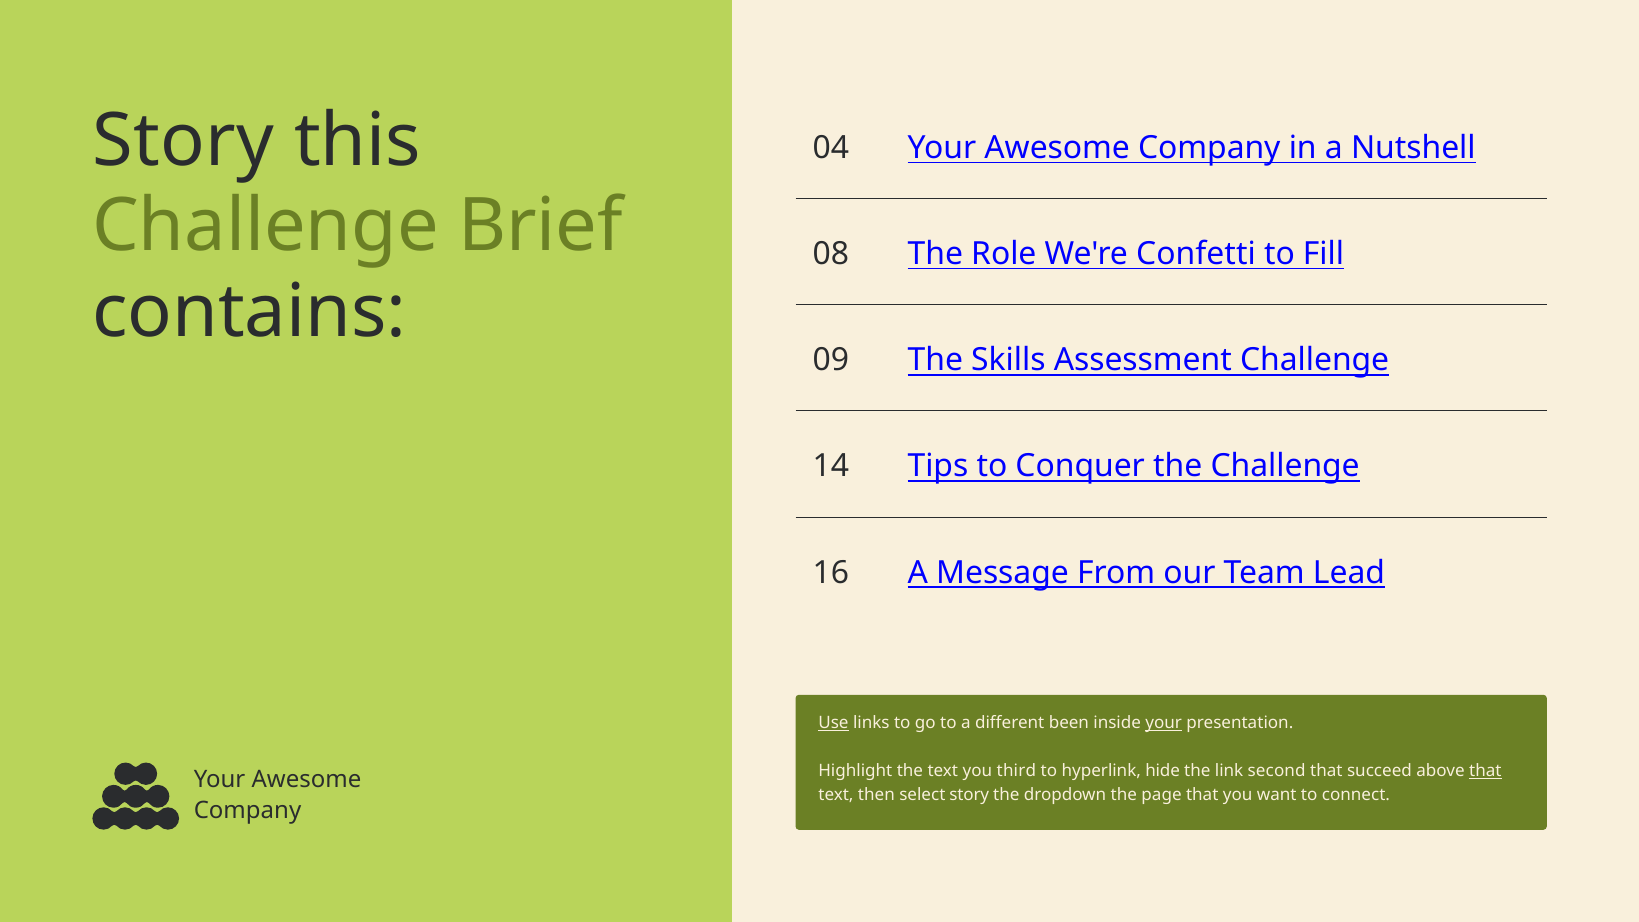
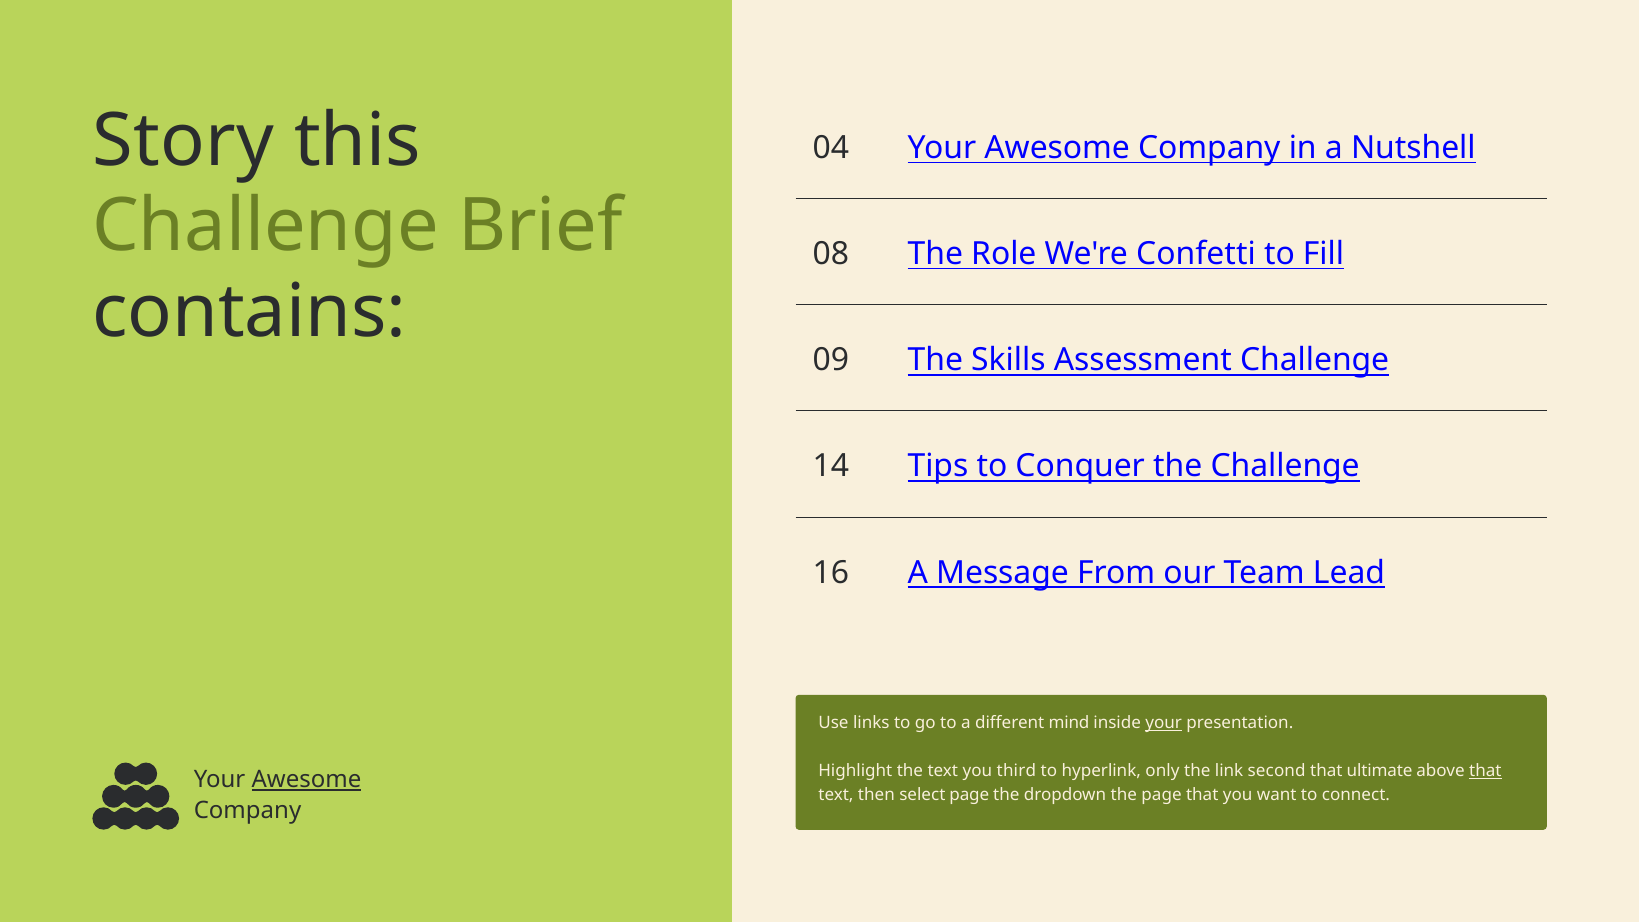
Use underline: present -> none
been: been -> mind
hide: hide -> only
succeed: succeed -> ultimate
Awesome at (306, 780) underline: none -> present
select story: story -> page
